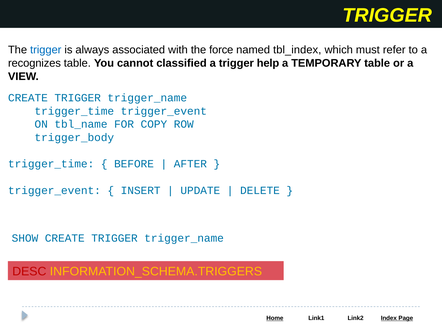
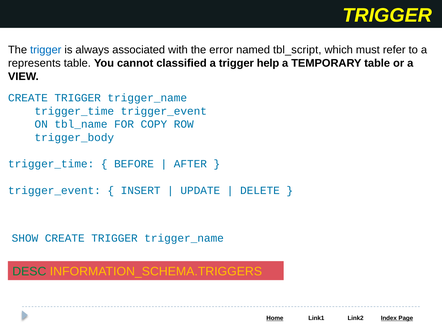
force: force -> error
tbl_index: tbl_index -> tbl_script
recognizes: recognizes -> represents
DESC colour: red -> green
